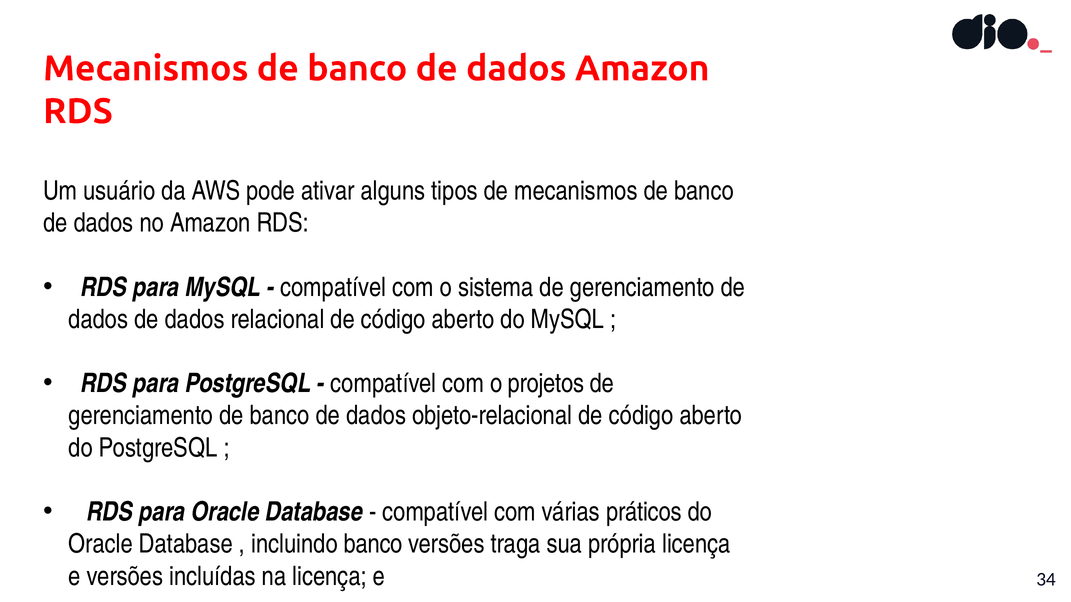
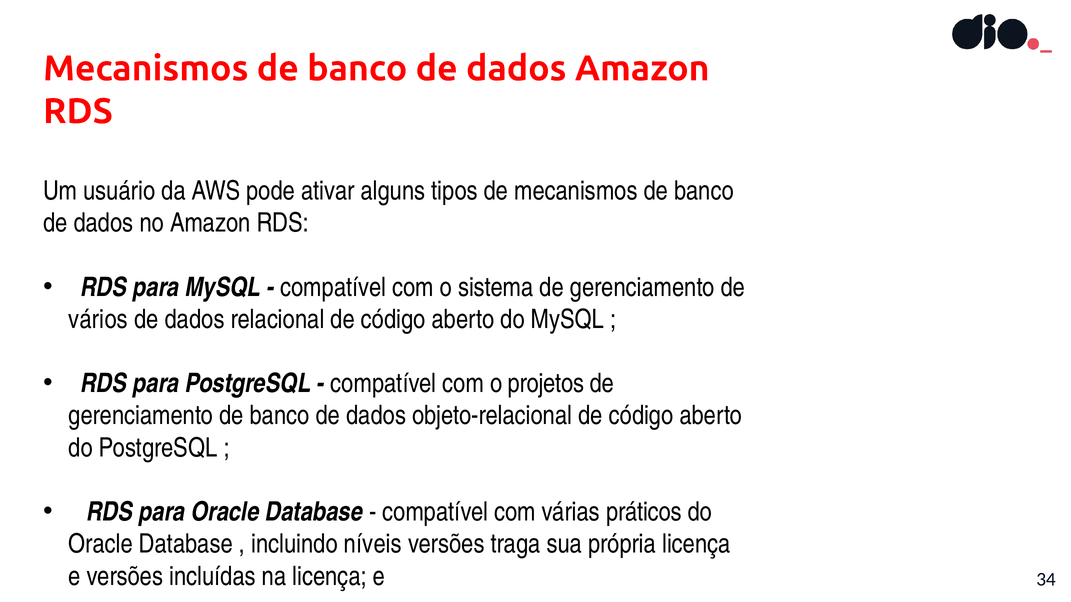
dados at (98, 320): dados -> vários
incluindo banco: banco -> níveis
